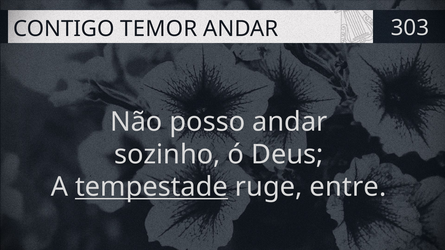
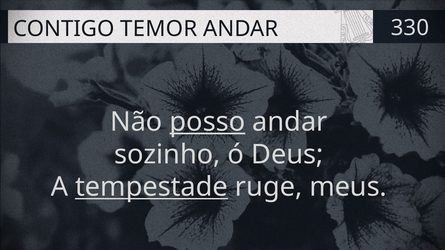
303: 303 -> 330
posso underline: none -> present
entre: entre -> meus
